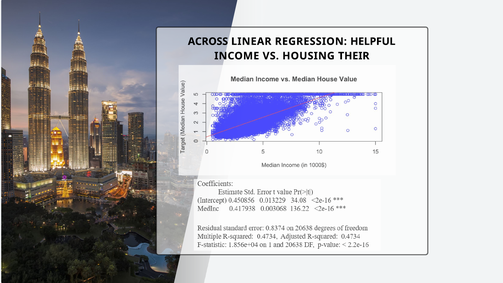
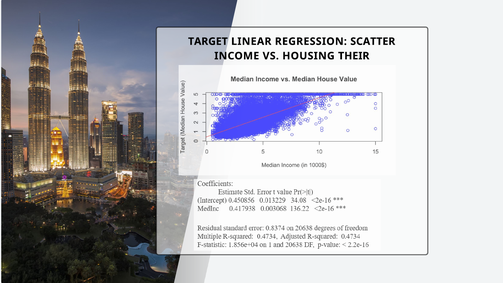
ACROSS: ACROSS -> TARGET
HELPFUL: HELPFUL -> SCATTER
